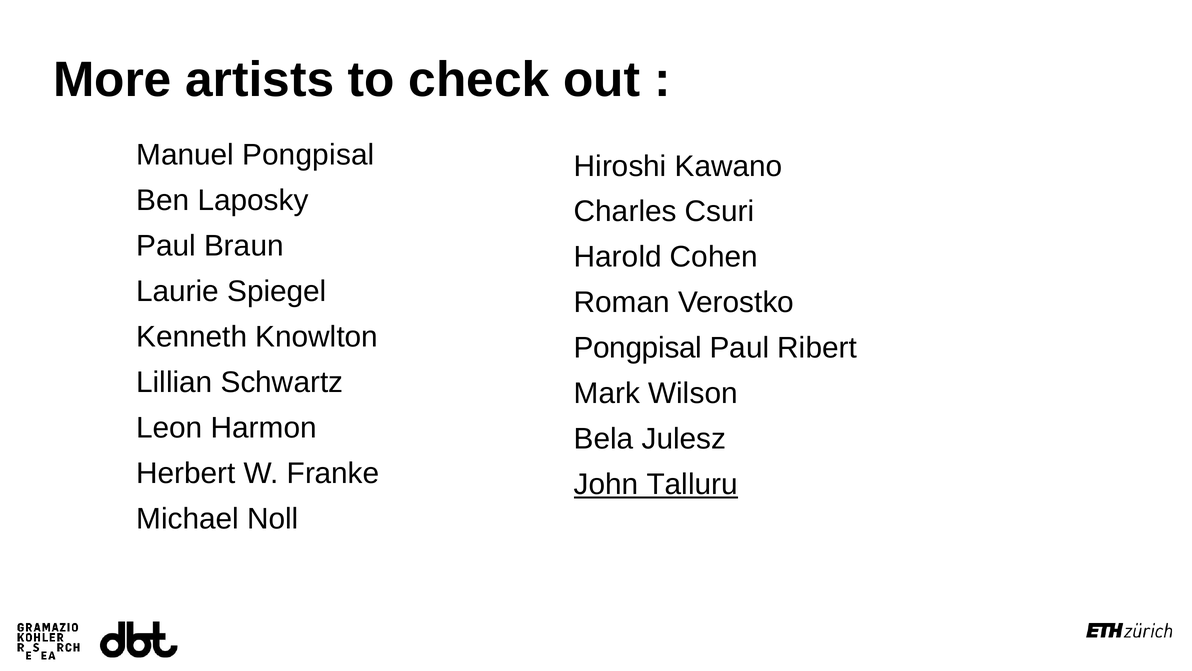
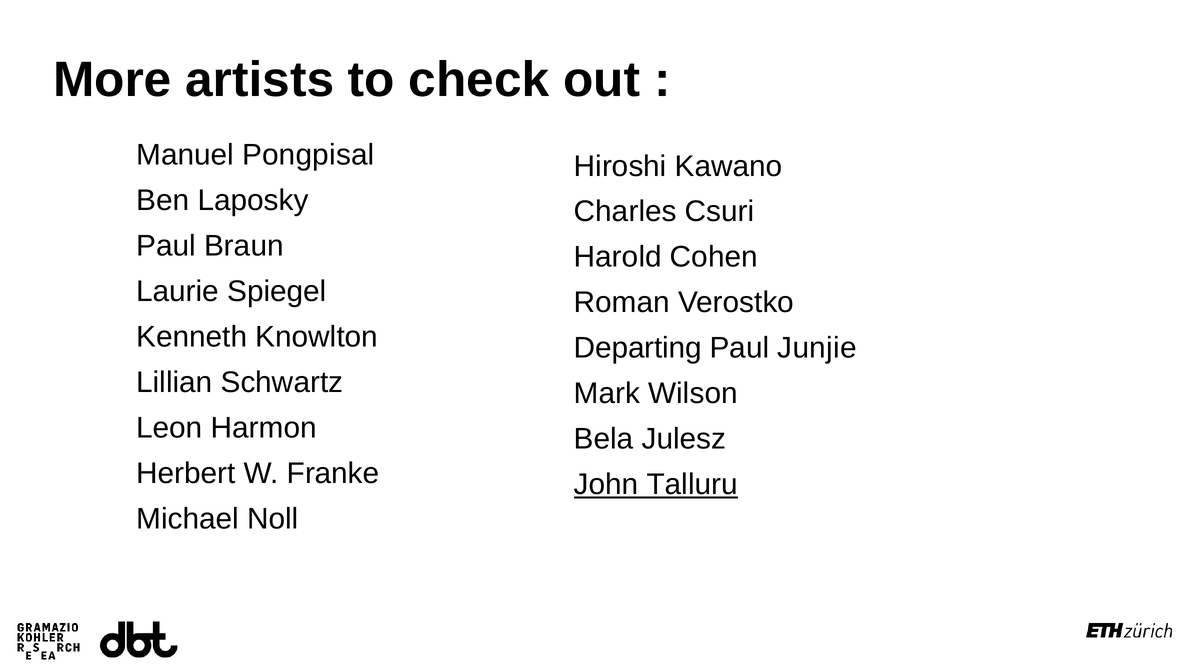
Pongpisal at (638, 348): Pongpisal -> Departing
Ribert: Ribert -> Junjie
